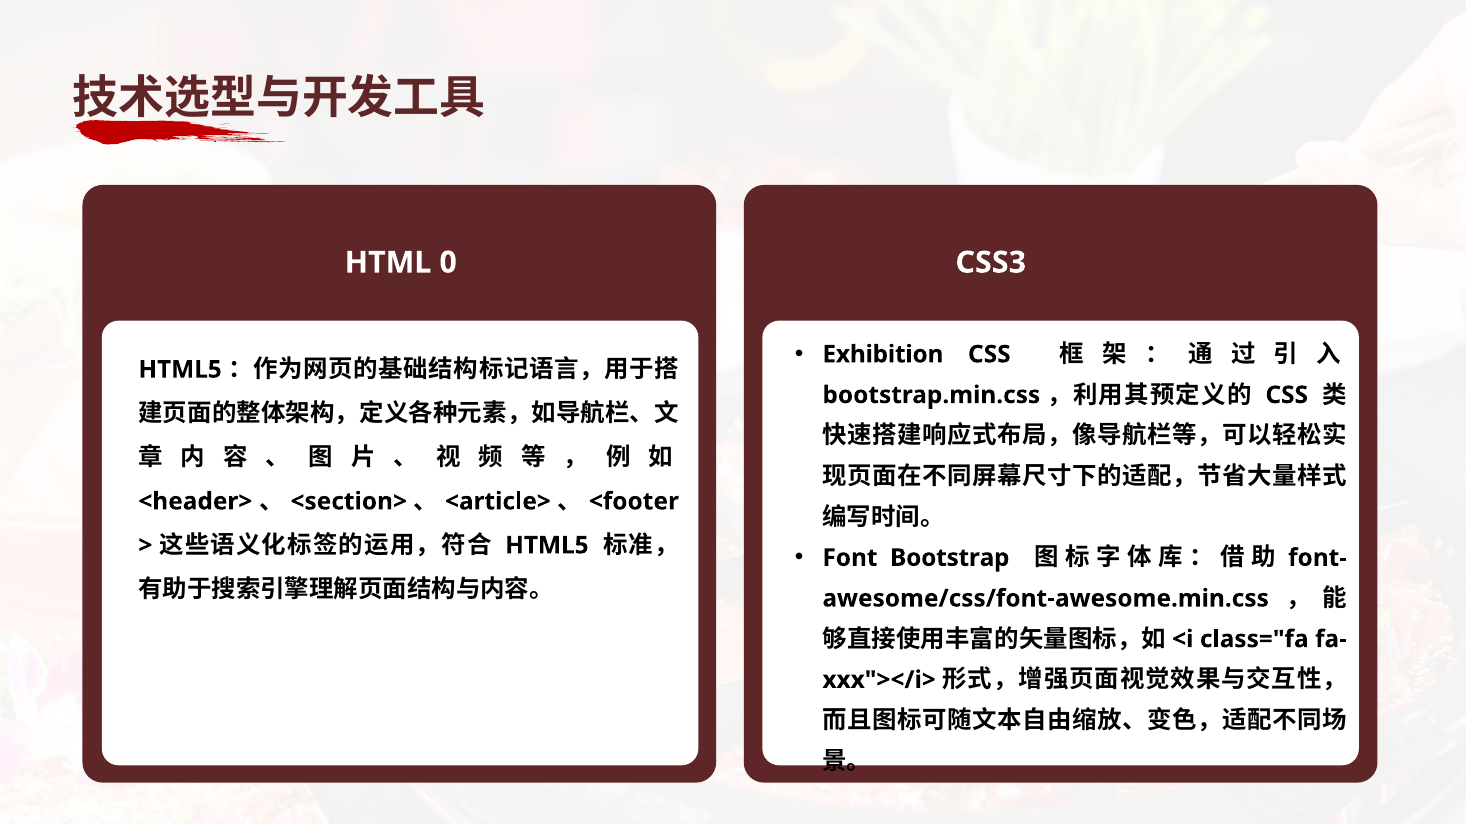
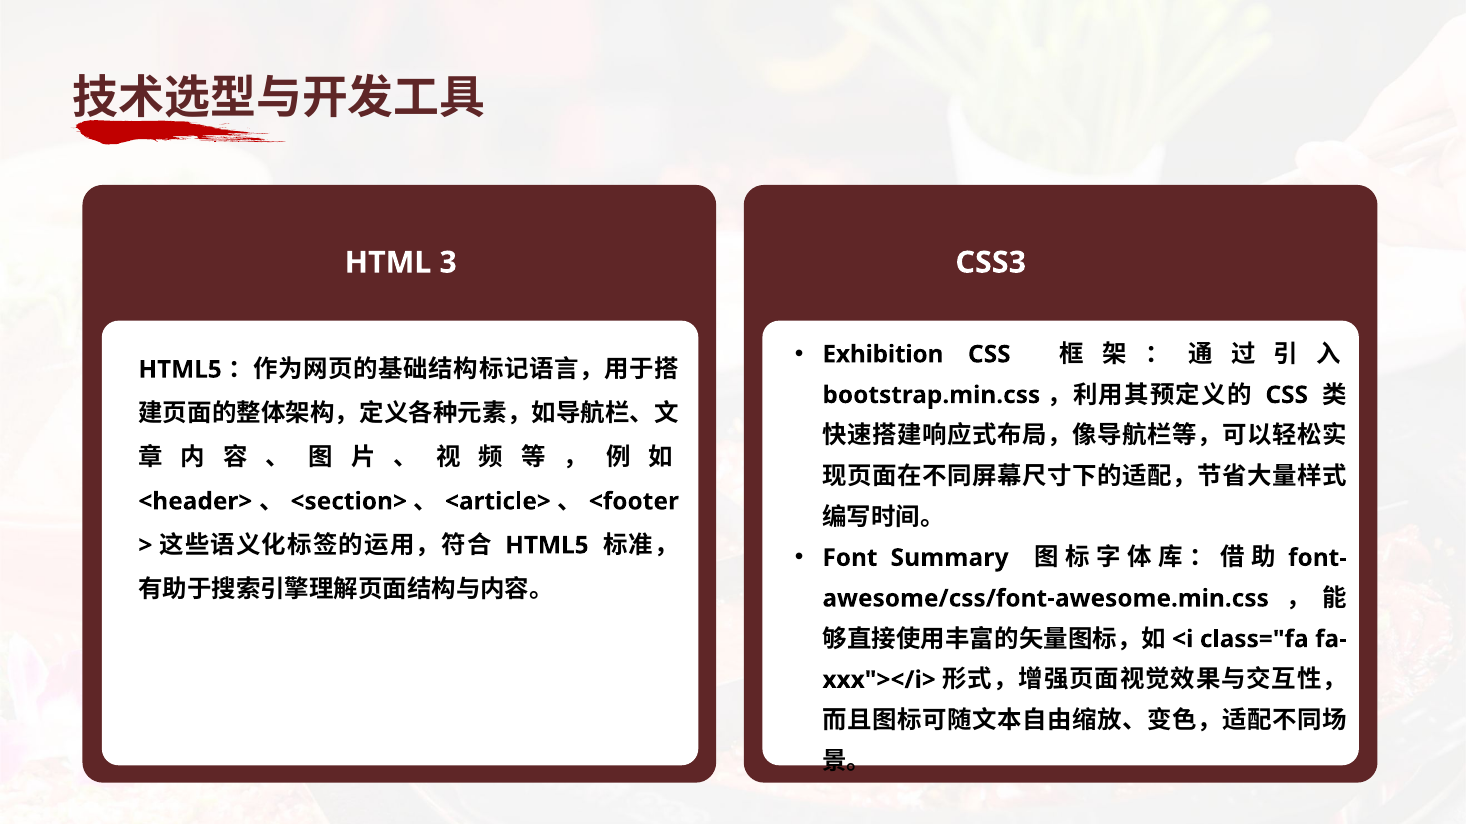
0: 0 -> 3
Bootstrap: Bootstrap -> Summary
